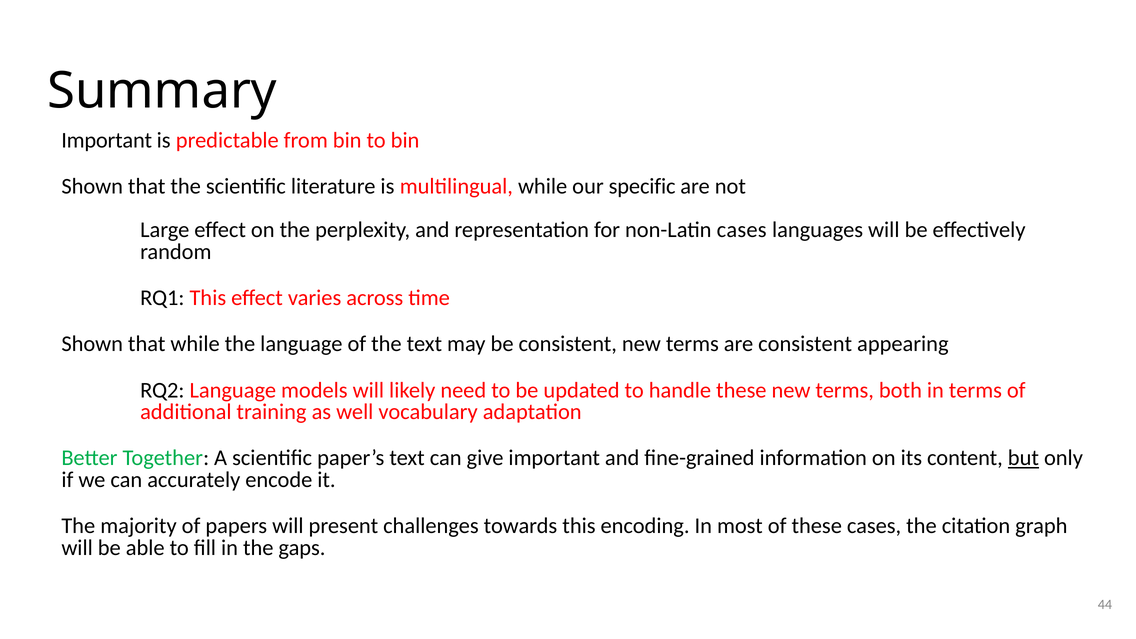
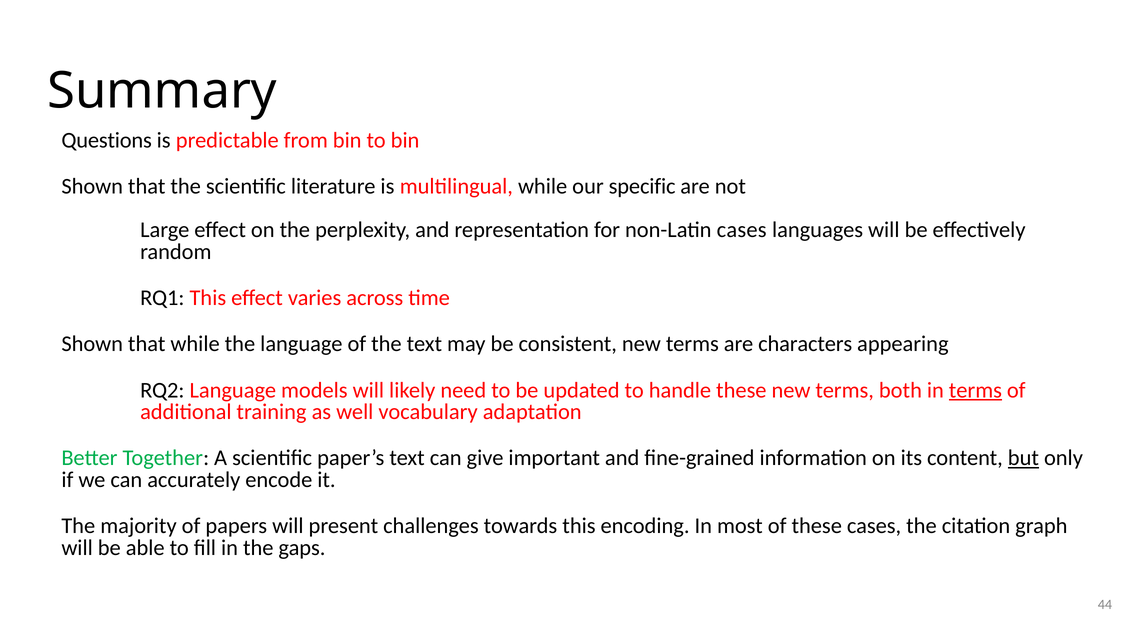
Important at (107, 140): Important -> Questions
are consistent: consistent -> characters
terms at (975, 390) underline: none -> present
